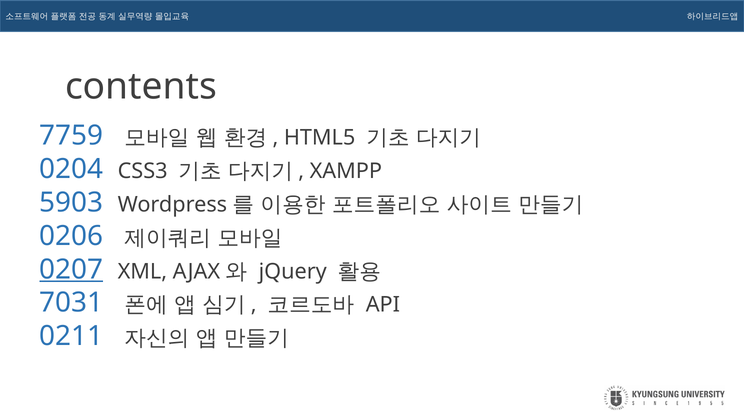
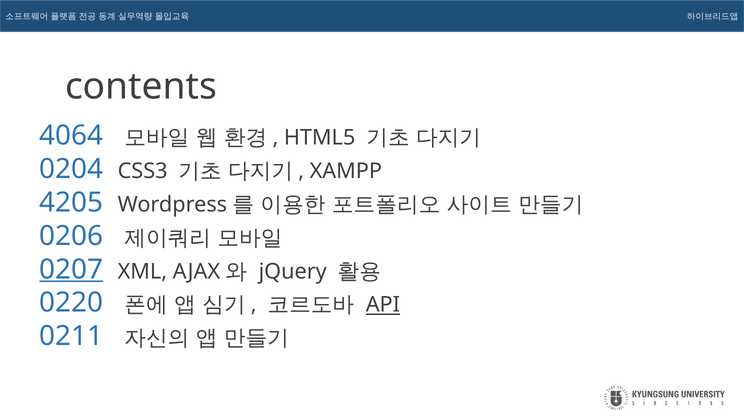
7759: 7759 -> 4064
5903: 5903 -> 4205
7031: 7031 -> 0220
API underline: none -> present
